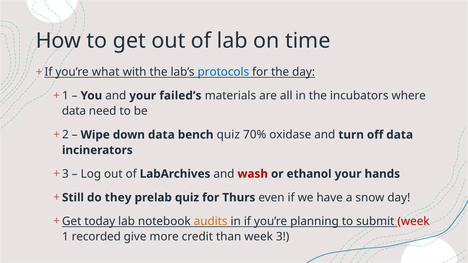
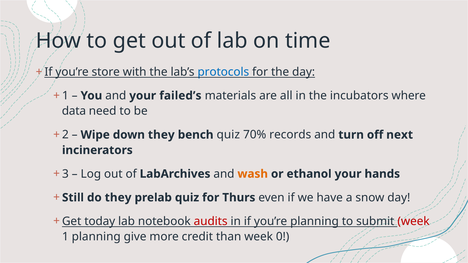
what: what -> store
down data: data -> they
oxidase: oxidase -> records
off data: data -> next
wash colour: red -> orange
audits colour: orange -> red
1 recorded: recorded -> planning
3: 3 -> 0
